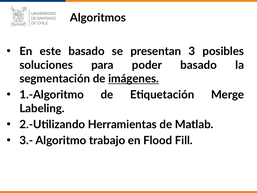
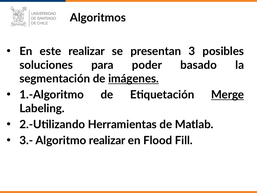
este basado: basado -> realizar
Merge underline: none -> present
Algoritmo trabajo: trabajo -> realizar
